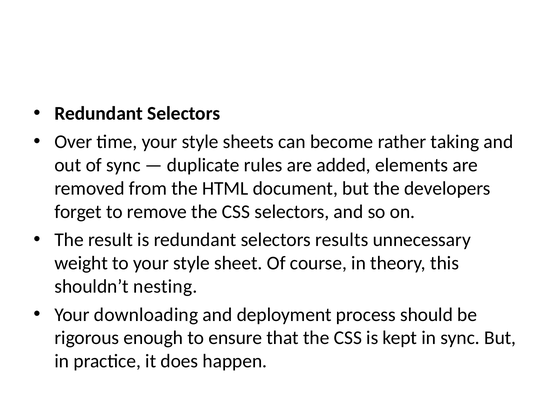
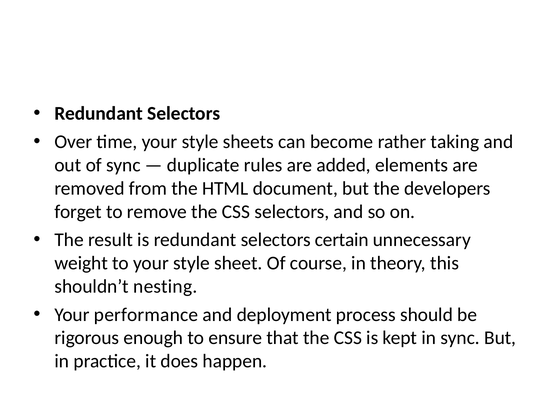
results: results -> certain
downloading: downloading -> performance
